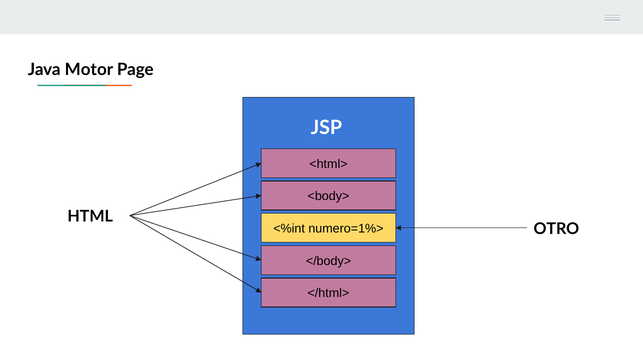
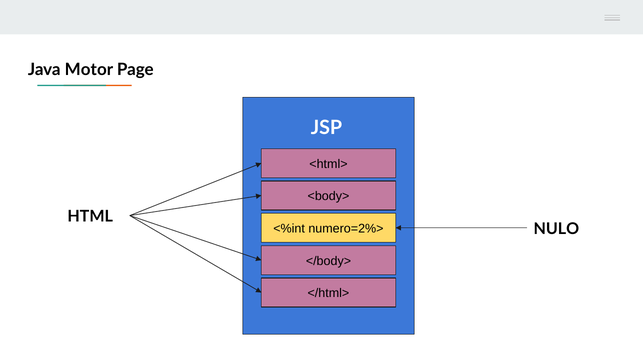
OTRO: OTRO -> NULO
numero=1%>: numero=1%> -> numero=2%>
